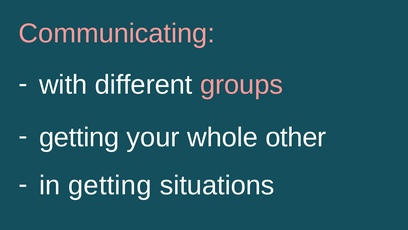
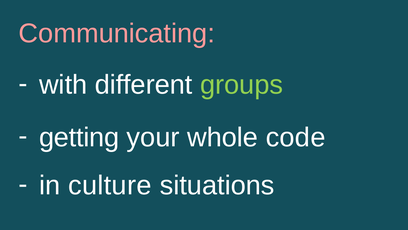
groups colour: pink -> light green
other: other -> code
in getting: getting -> culture
